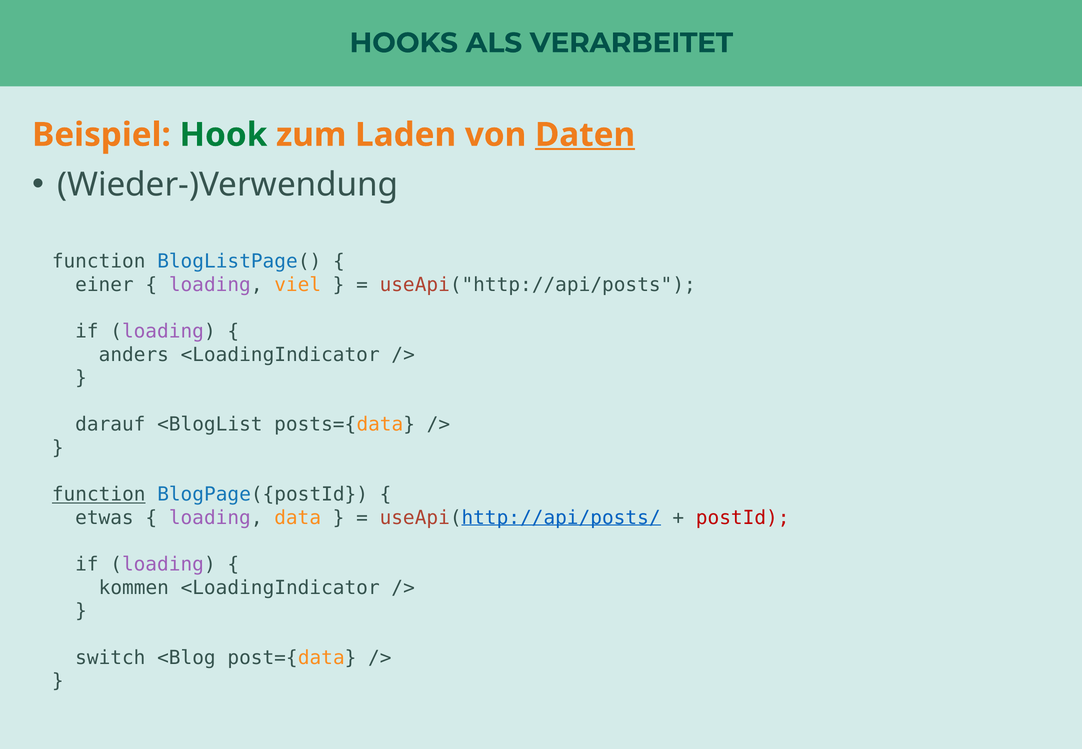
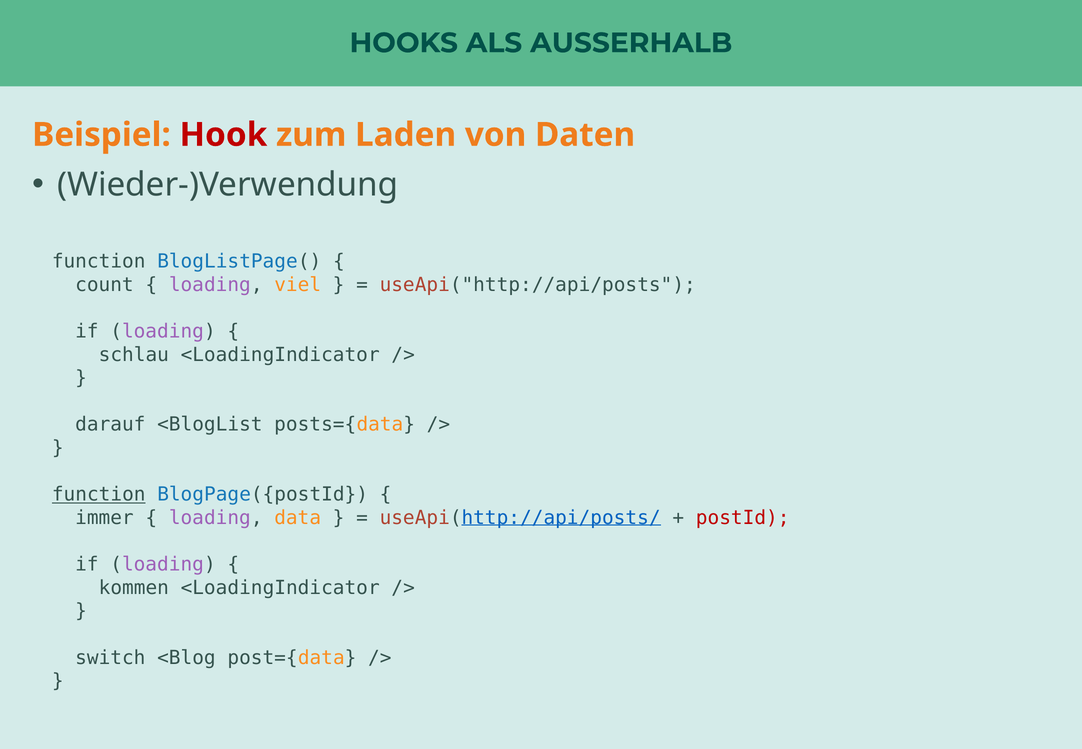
VERARBEITET: VERARBEITET -> AUSSERHALB
Hook colour: green -> red
Daten underline: present -> none
einer: einer -> count
anders: anders -> schlau
etwas: etwas -> immer
